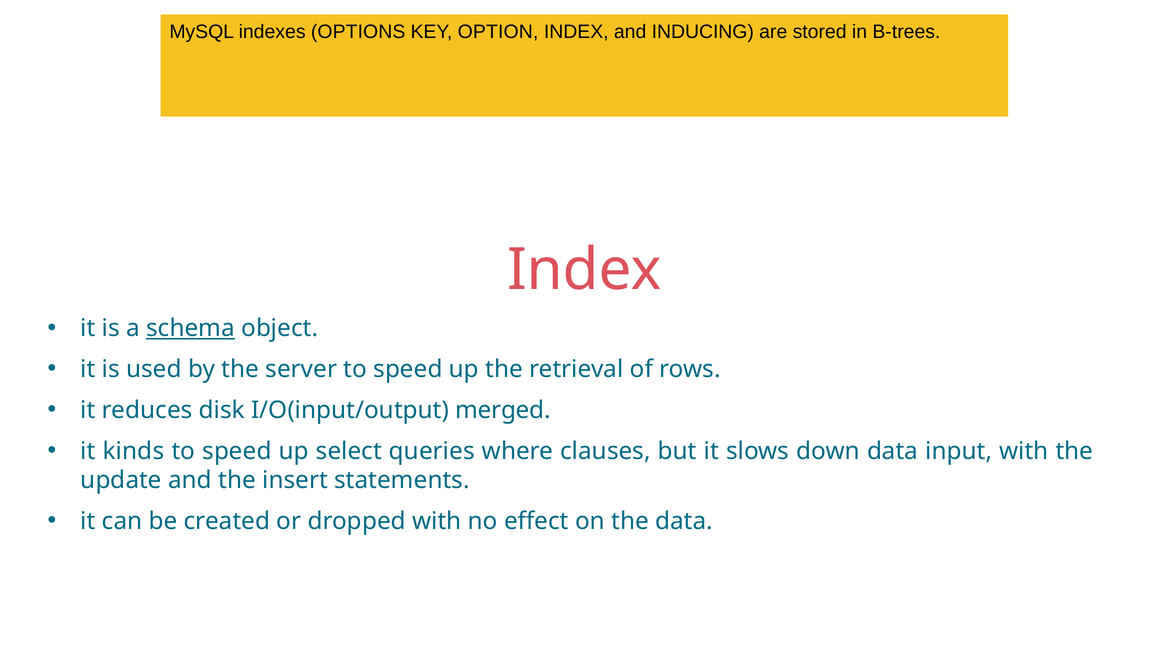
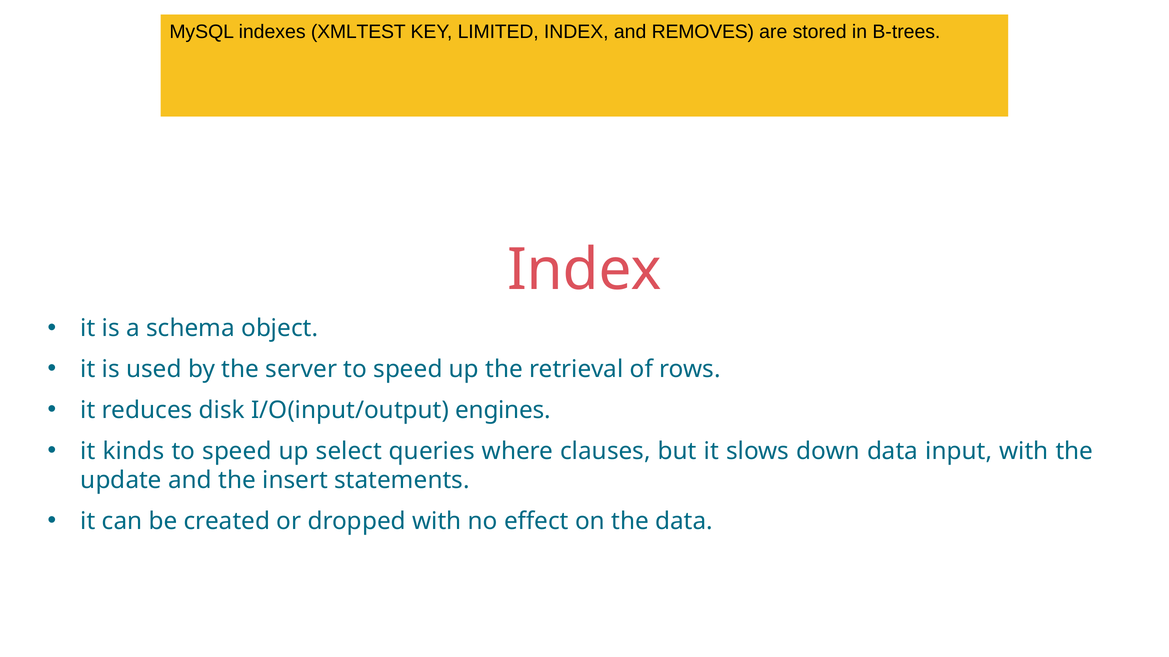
OPTIONS: OPTIONS -> XMLTEST
OPTION: OPTION -> LIMITED
INDUCING: INDUCING -> REMOVES
schema underline: present -> none
merged: merged -> engines
